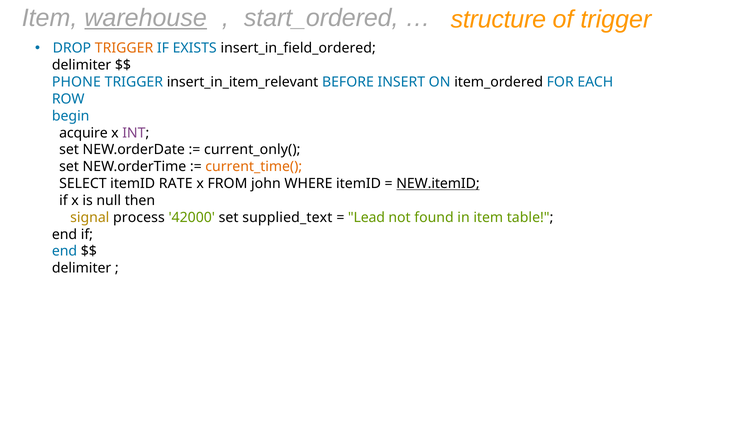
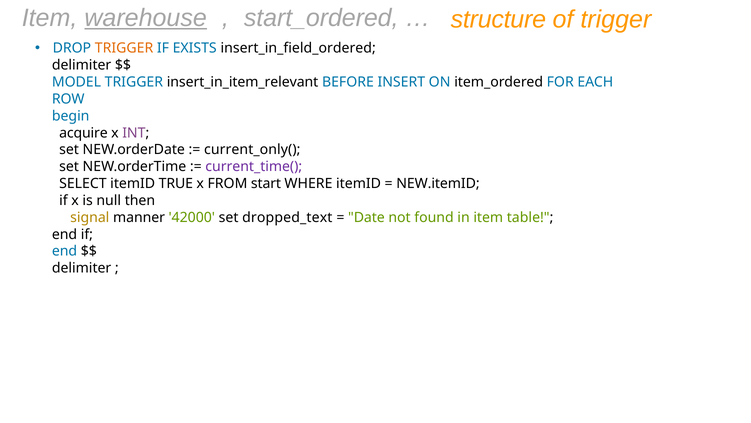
PHONE: PHONE -> MODEL
current_time( colour: orange -> purple
RATE: RATE -> TRUE
john: john -> start
NEW.itemID underline: present -> none
process: process -> manner
supplied_text: supplied_text -> dropped_text
Lead: Lead -> Date
